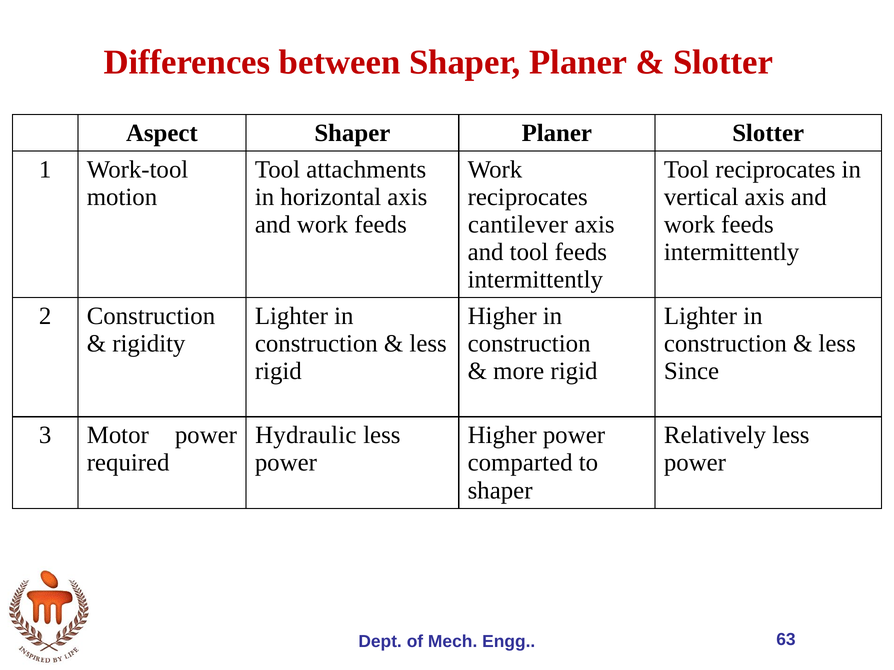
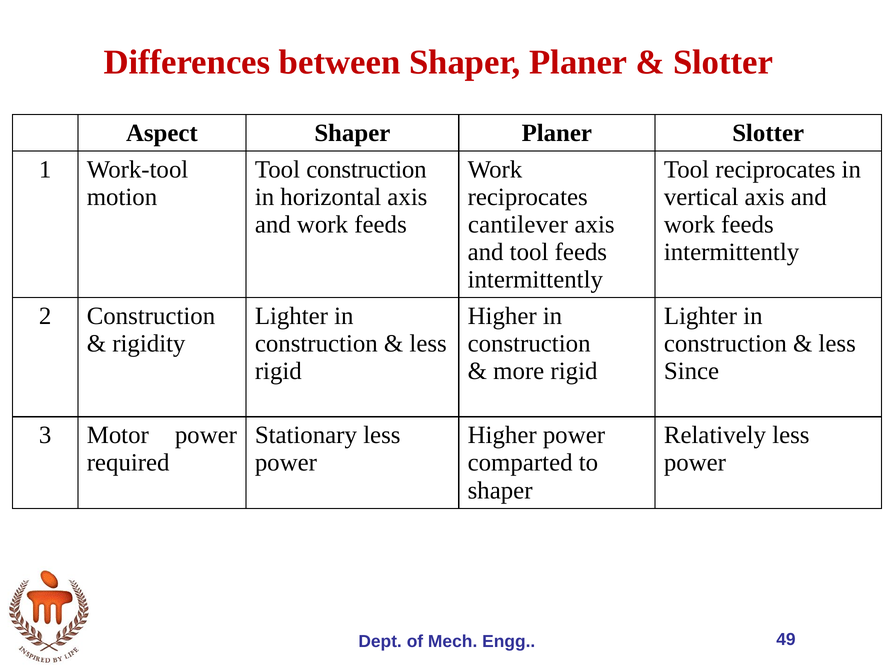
Tool attachments: attachments -> construction
Hydraulic: Hydraulic -> Stationary
63: 63 -> 49
